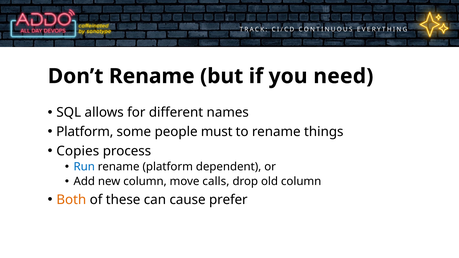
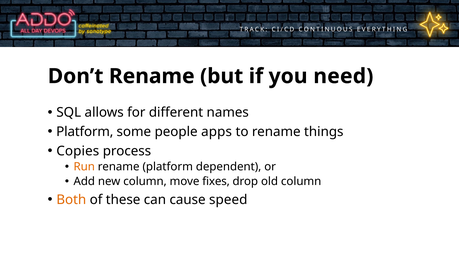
must: must -> apps
Run colour: blue -> orange
calls: calls -> fixes
prefer: prefer -> speed
